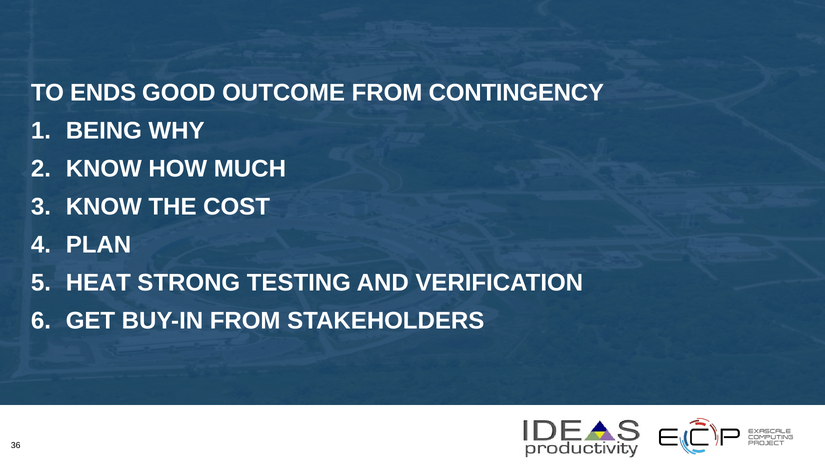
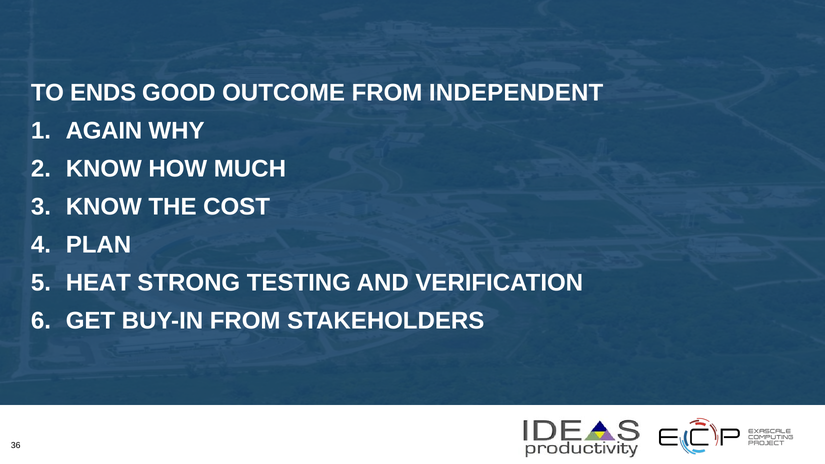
CONTINGENCY: CONTINGENCY -> INDEPENDENT
BEING: BEING -> AGAIN
